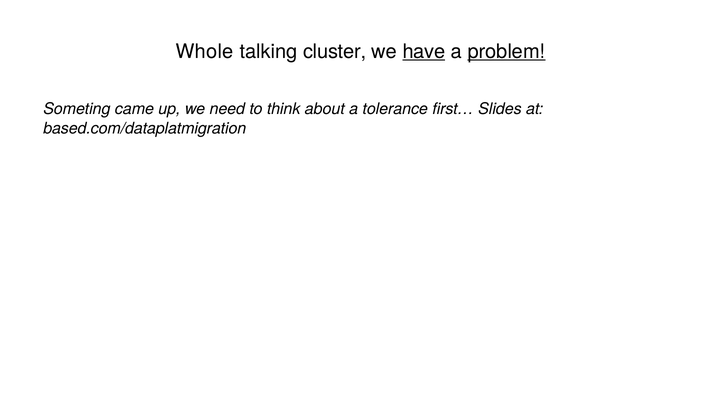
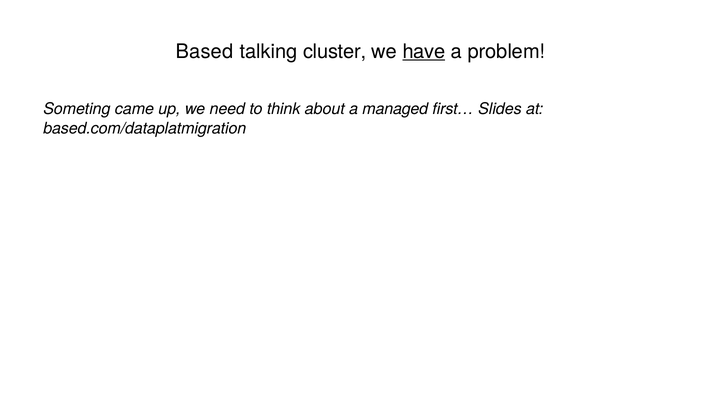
Whole: Whole -> Based
problem underline: present -> none
tolerance: tolerance -> managed
